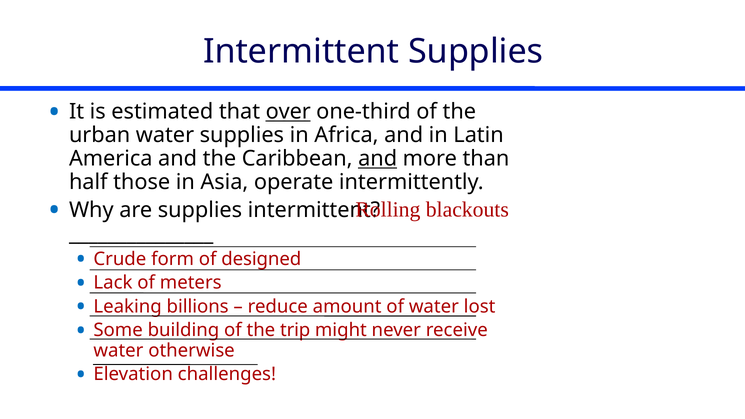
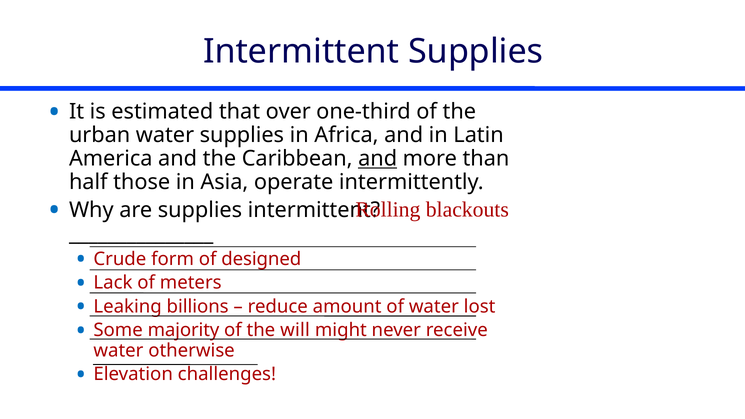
over underline: present -> none
building: building -> majority
trip: trip -> will
